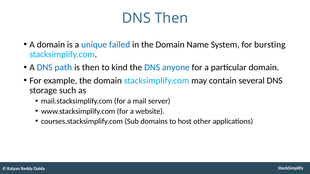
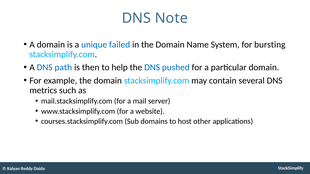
DNS Then: Then -> Note
kind: kind -> help
anyone: anyone -> pushed
storage: storage -> metrics
